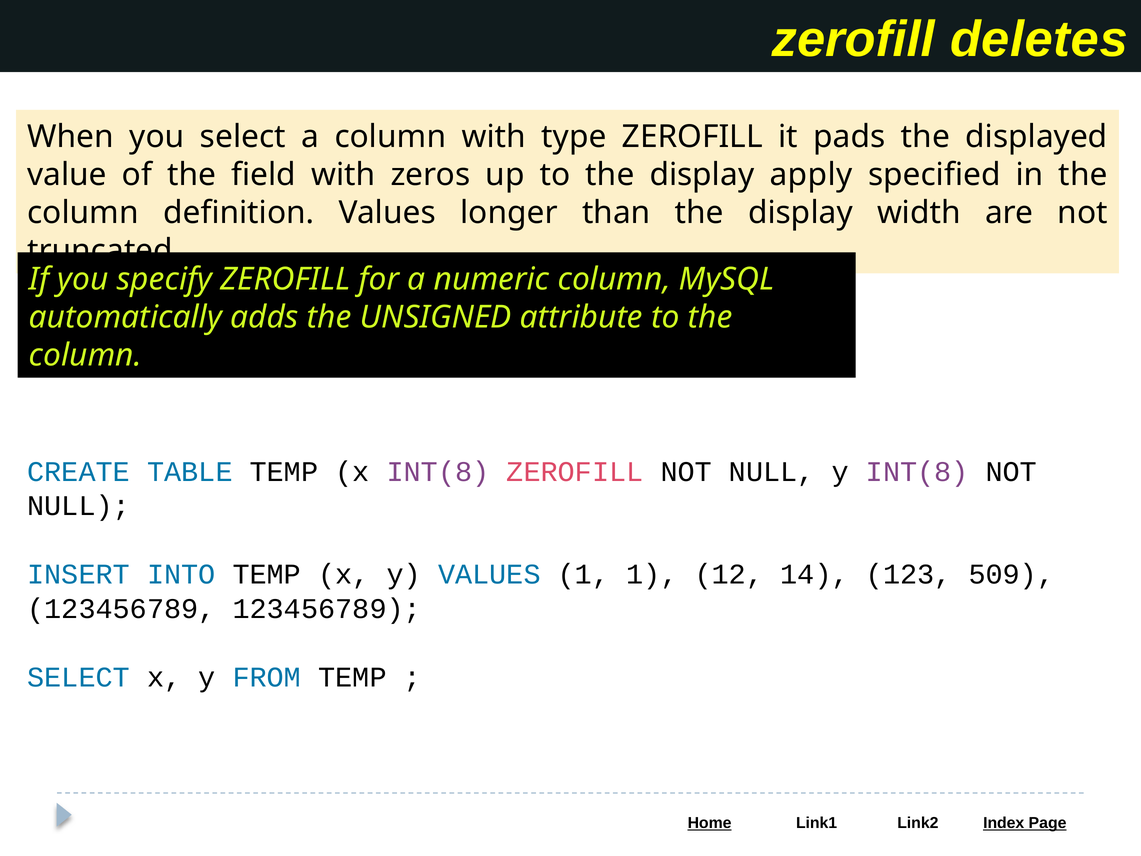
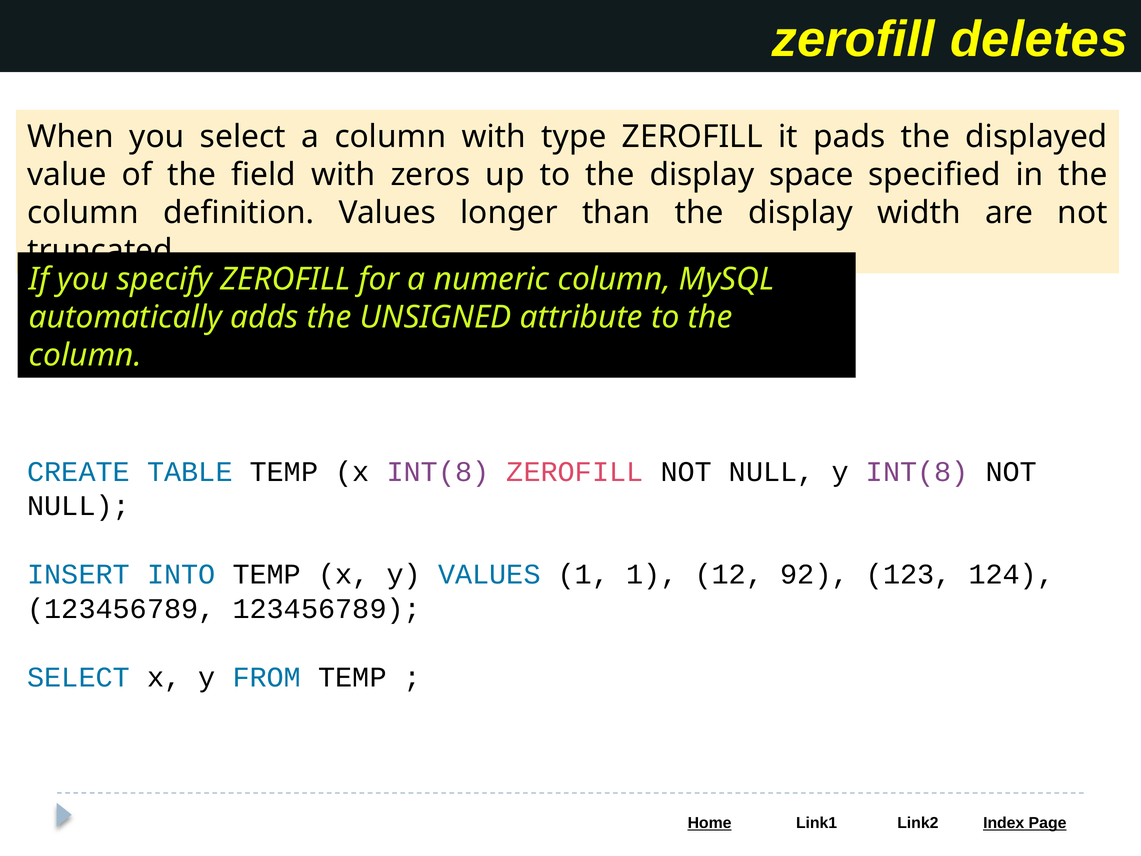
apply: apply -> space
14: 14 -> 92
509: 509 -> 124
